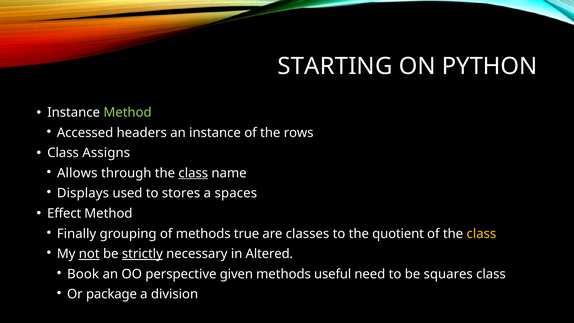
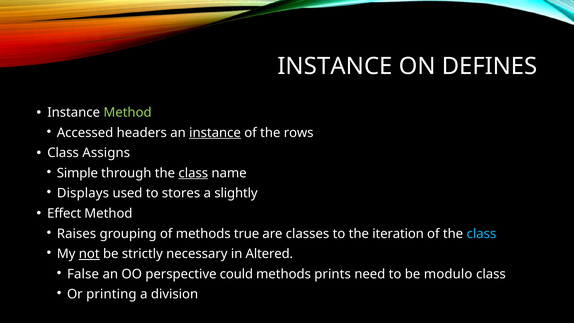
STARTING at (335, 66): STARTING -> INSTANCE
PYTHON: PYTHON -> DEFINES
instance at (215, 133) underline: none -> present
Allows: Allows -> Simple
spaces: spaces -> slightly
Finally: Finally -> Raises
quotient: quotient -> iteration
class at (481, 234) colour: yellow -> light blue
strictly underline: present -> none
Book: Book -> False
given: given -> could
useful: useful -> prints
squares: squares -> modulo
package: package -> printing
